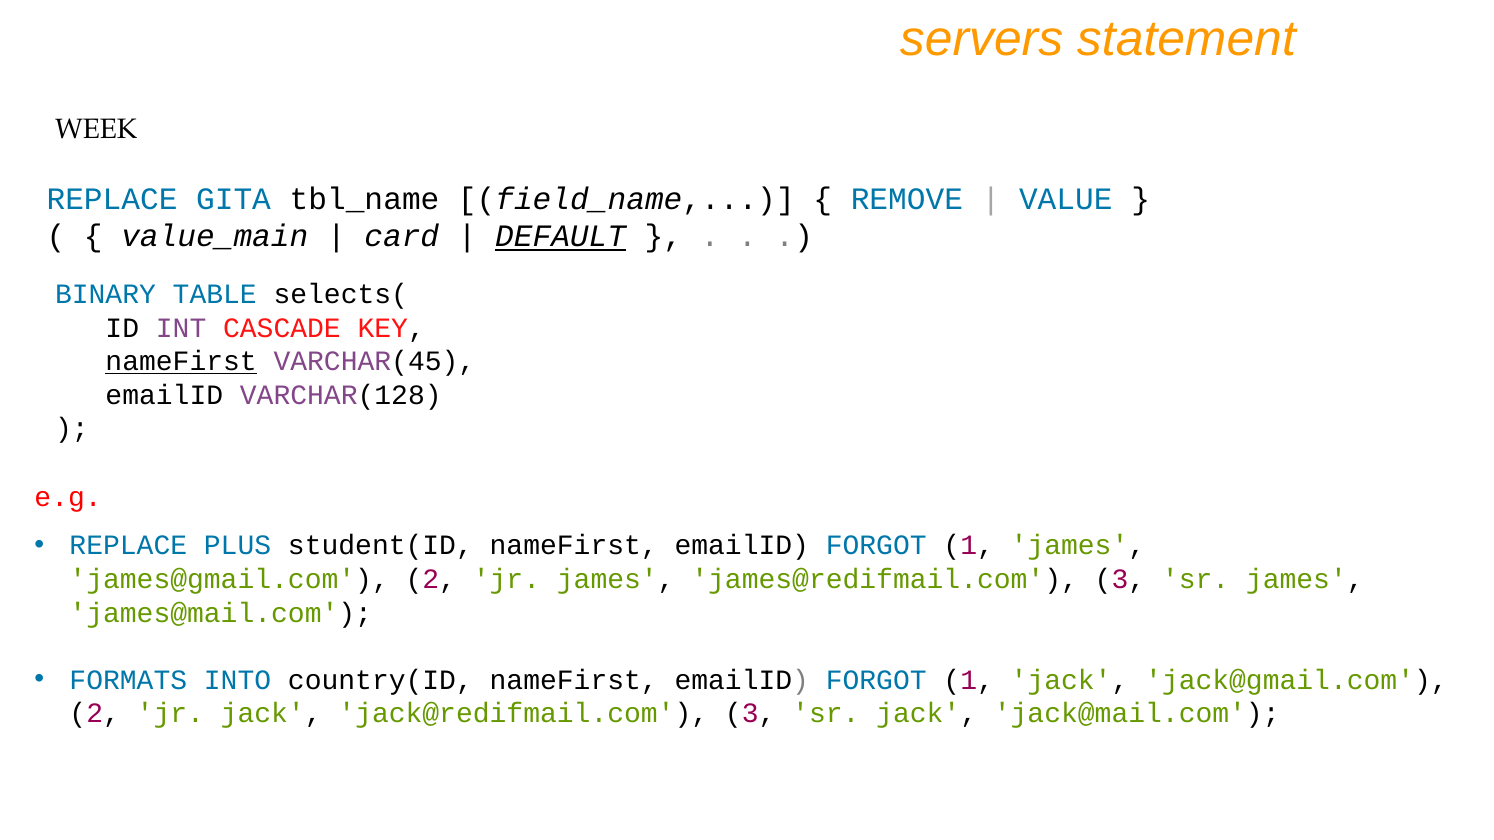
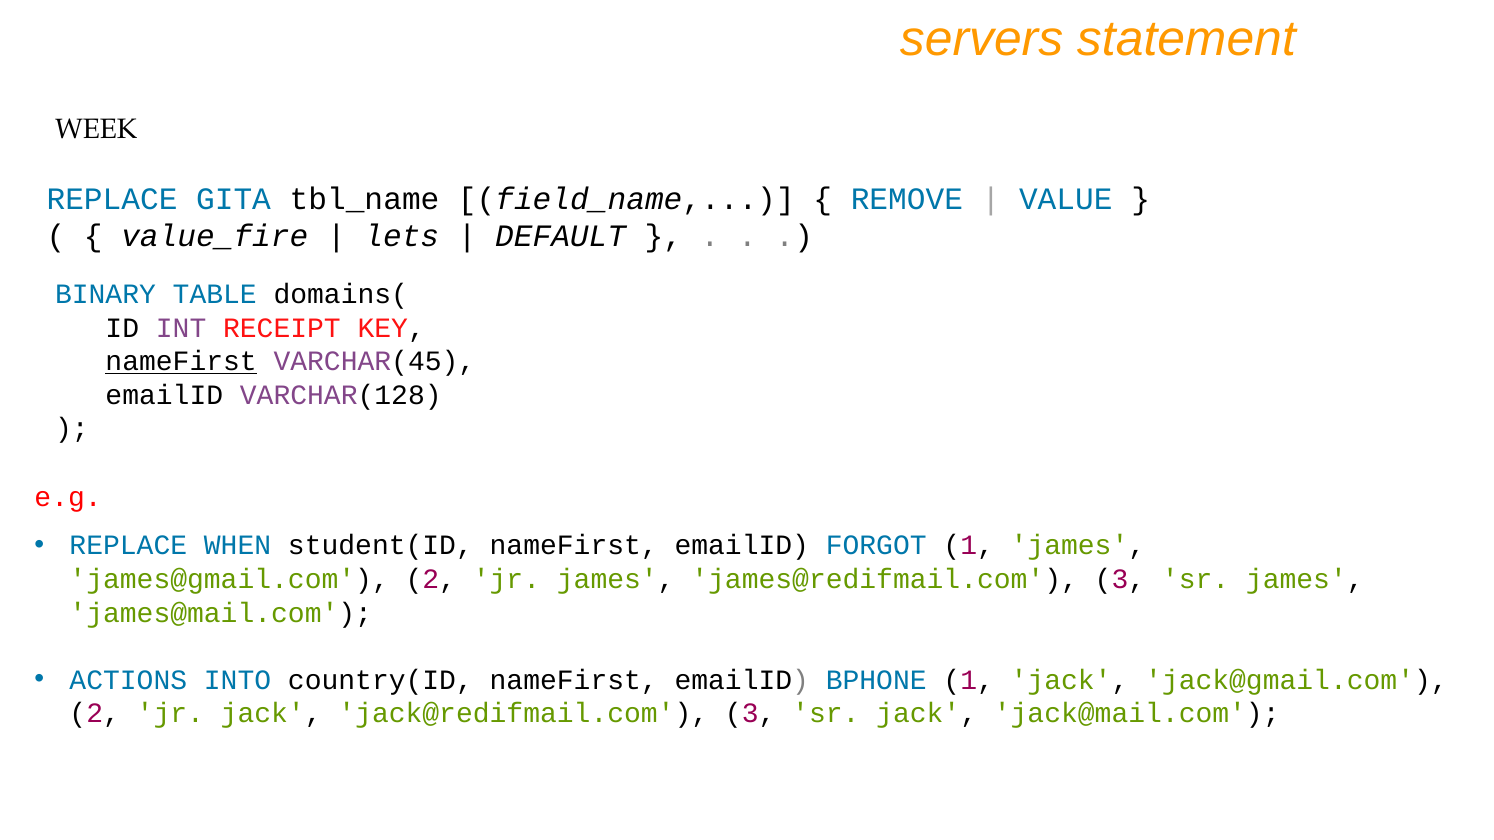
value_main: value_main -> value_fire
card: card -> lets
DEFAULT underline: present -> none
selects(: selects( -> domains(
CASCADE: CASCADE -> RECEIPT
PLUS: PLUS -> WHEN
FORMATS: FORMATS -> ACTIONS
FORGOT at (876, 680): FORGOT -> BPHONE
